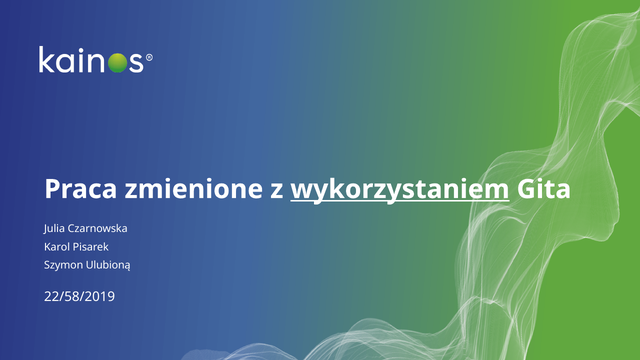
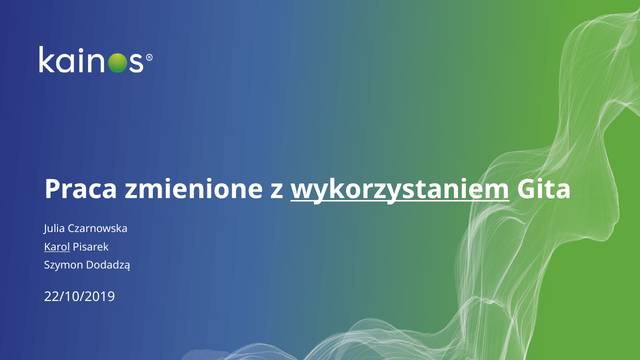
Karol underline: none -> present
Ulubioną: Ulubioną -> Dodadzą
22/58/2019: 22/58/2019 -> 22/10/2019
